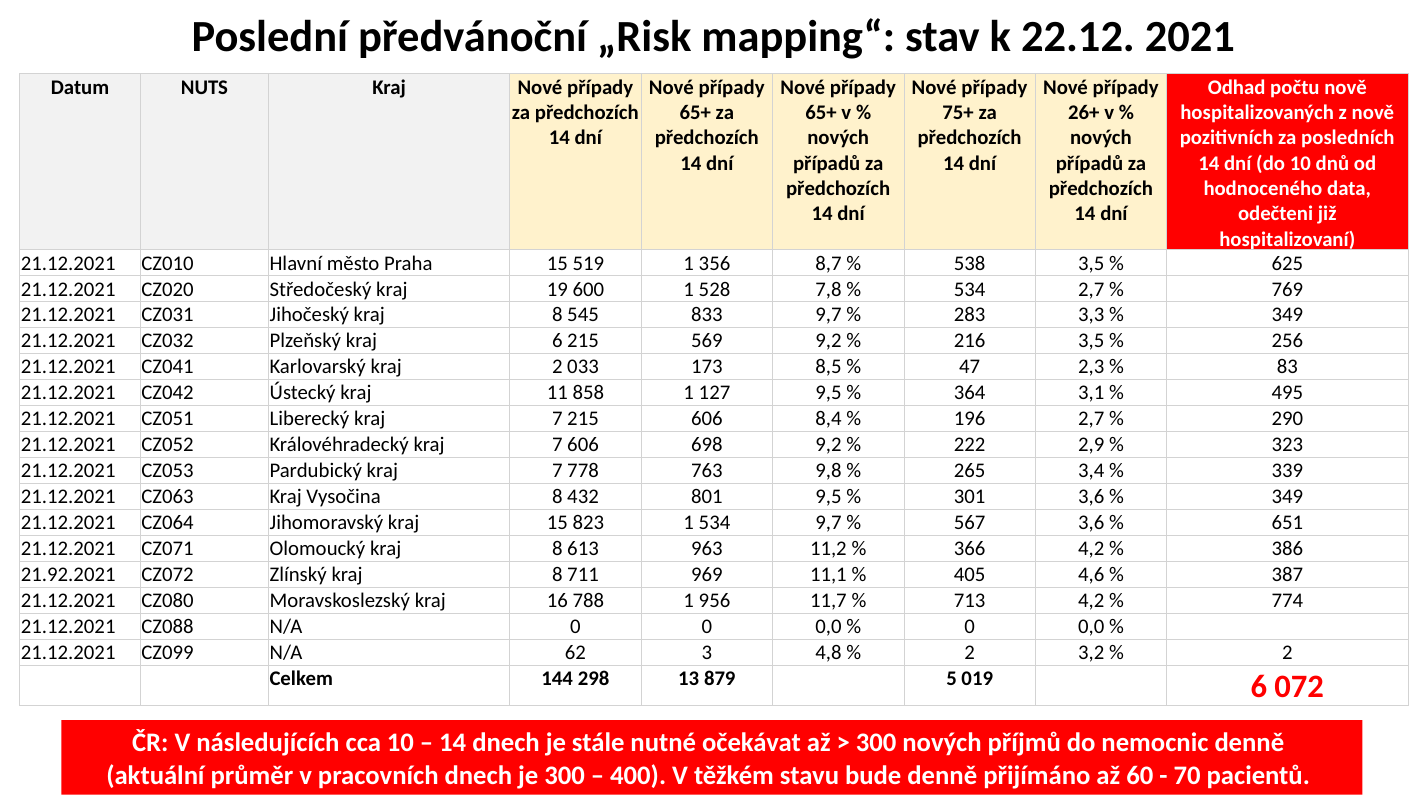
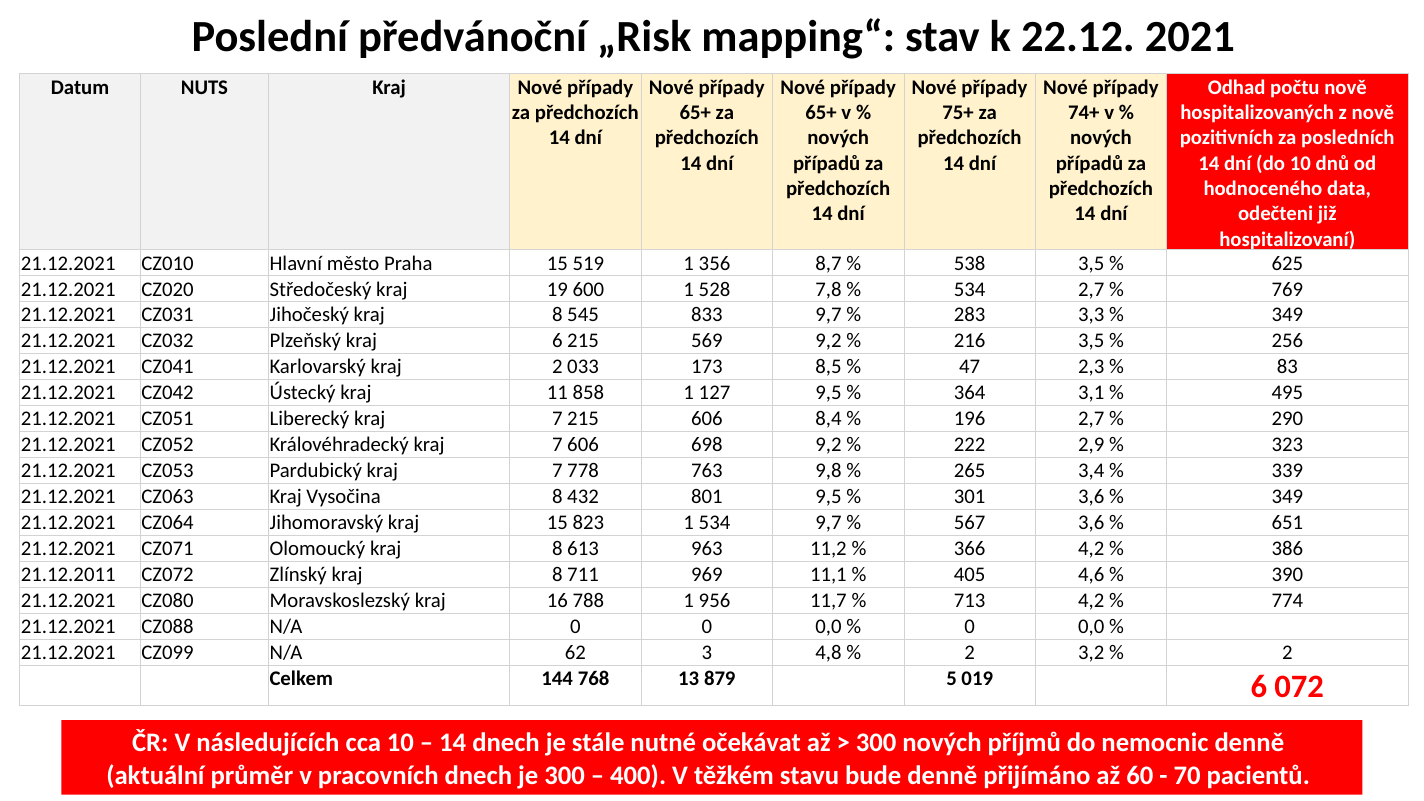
26+: 26+ -> 74+
21.92.2021: 21.92.2021 -> 21.12.2011
387: 387 -> 390
298: 298 -> 768
